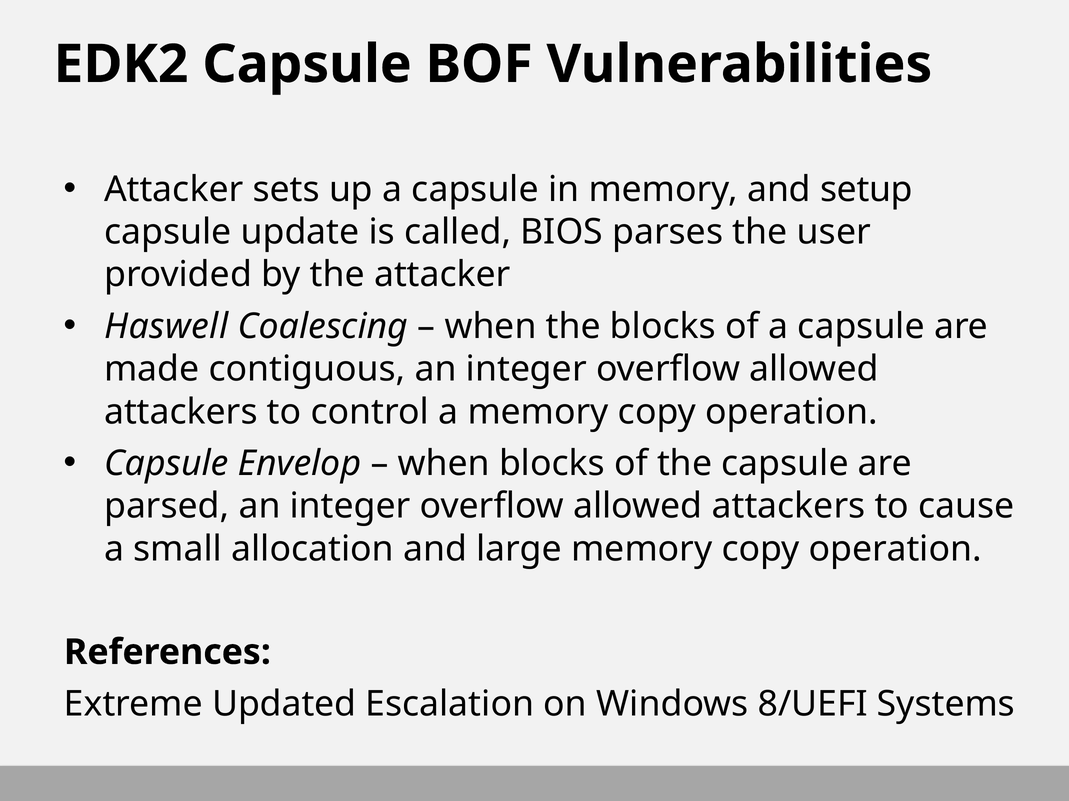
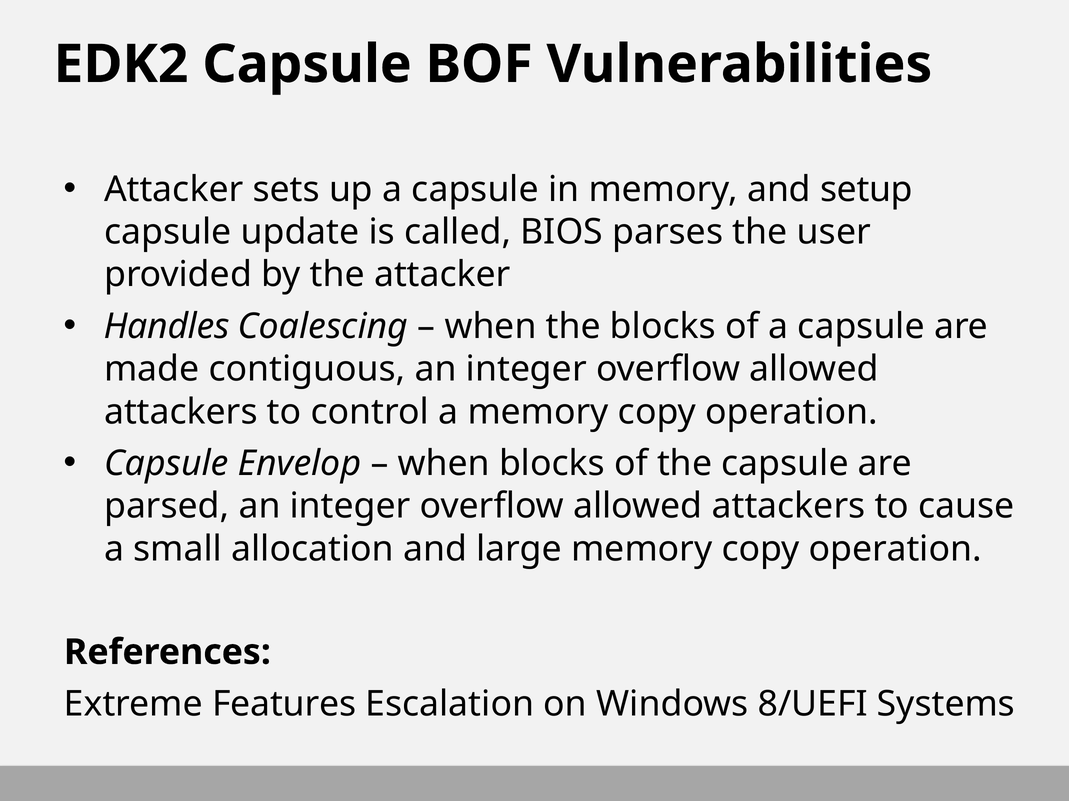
Haswell: Haswell -> Handles
Updated: Updated -> Features
